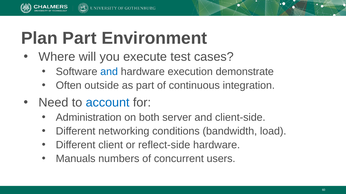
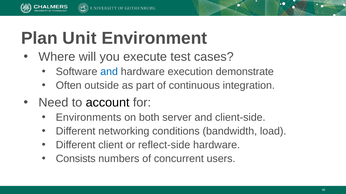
Plan Part: Part -> Unit
account colour: blue -> black
Administration: Administration -> Environments
Manuals: Manuals -> Consists
